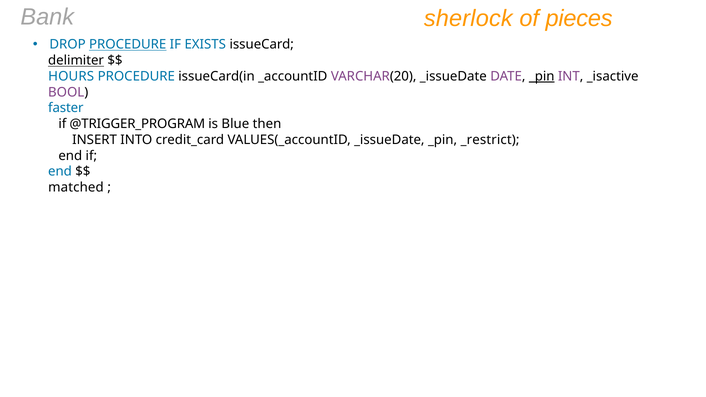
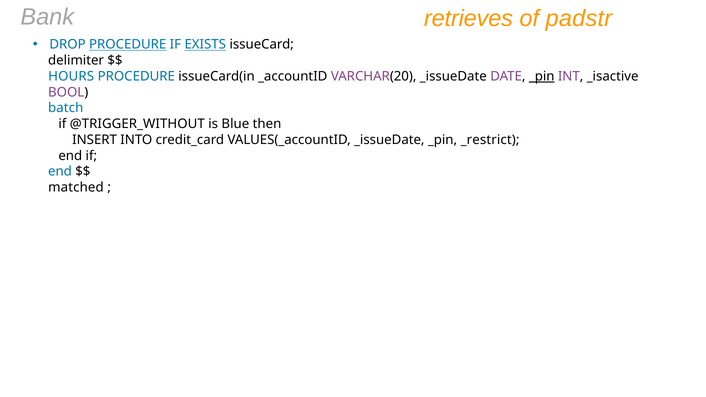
sherlock: sherlock -> retrieves
pieces: pieces -> padstr
EXISTS underline: none -> present
delimiter underline: present -> none
faster: faster -> batch
@TRIGGER_PROGRAM: @TRIGGER_PROGRAM -> @TRIGGER_WITHOUT
